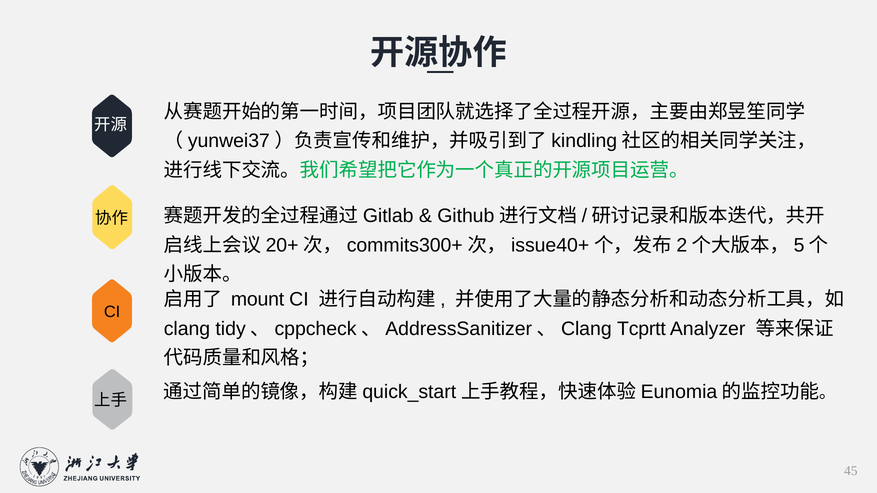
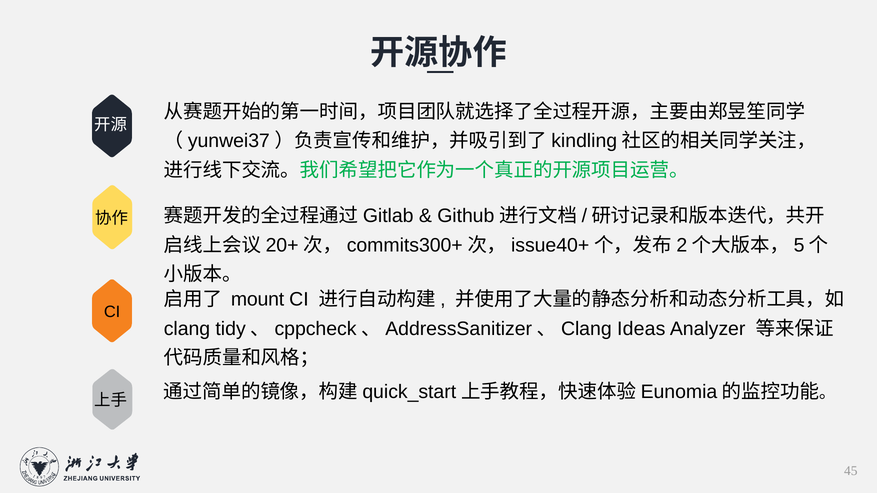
Tcprtt: Tcprtt -> Ideas
